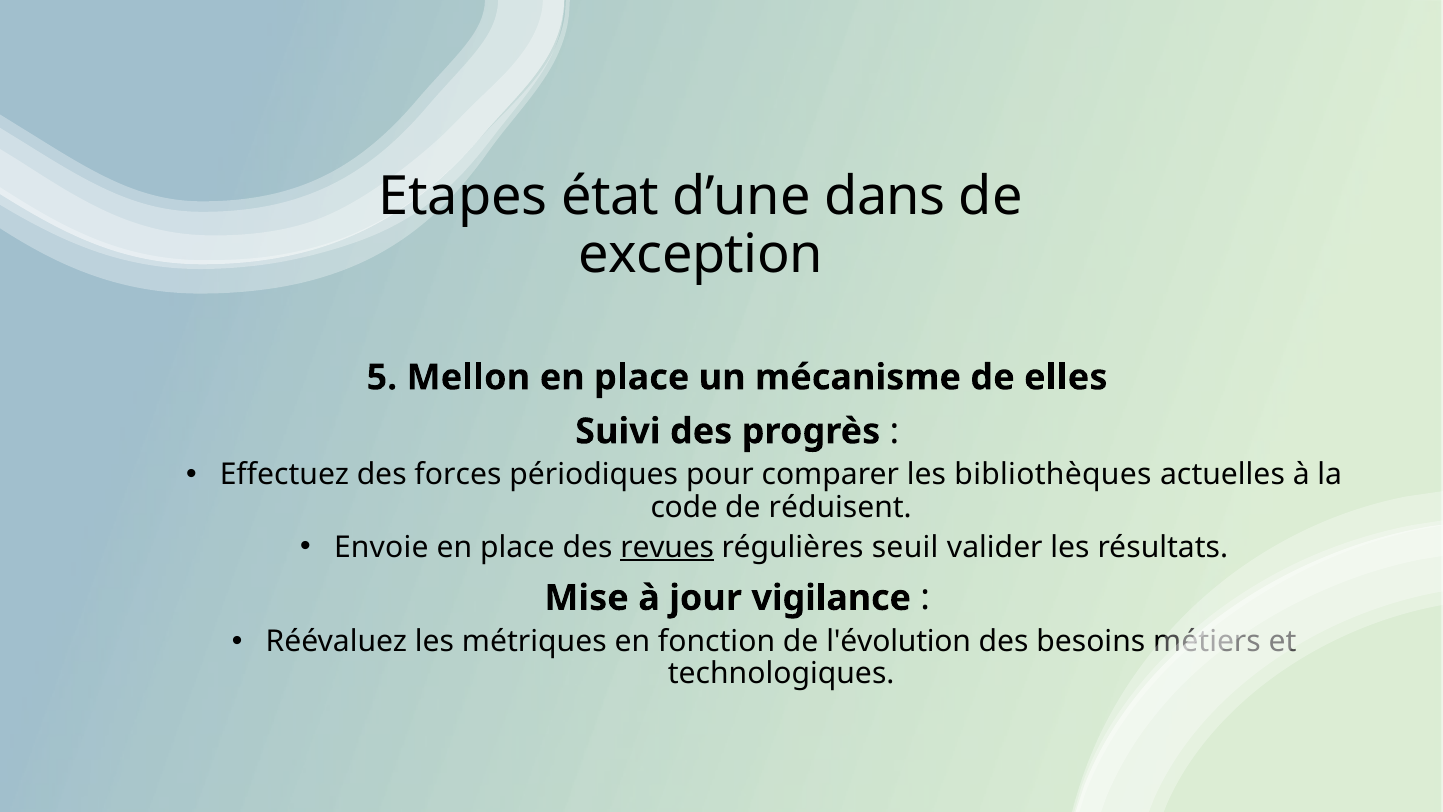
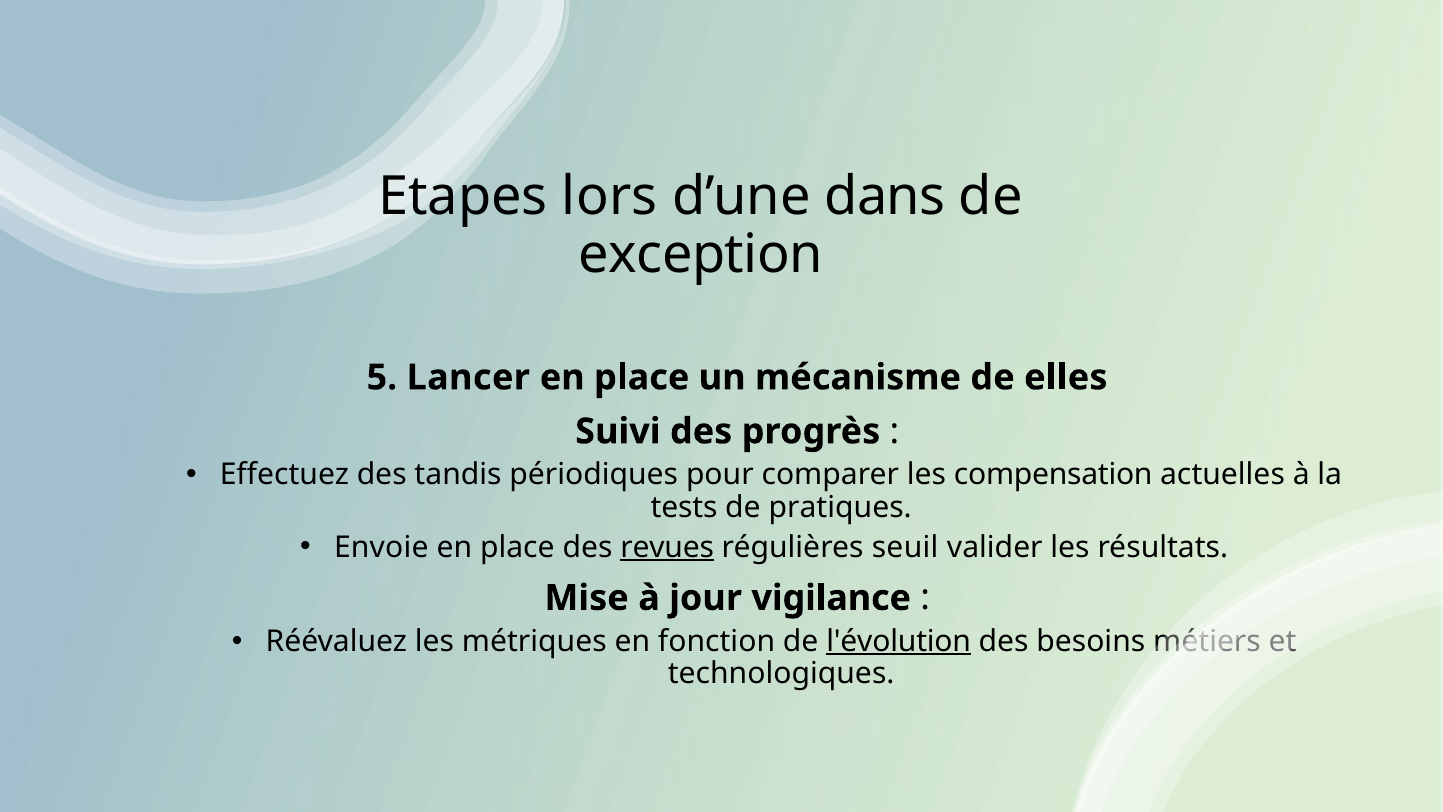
état: état -> lors
Mellon: Mellon -> Lancer
forces: forces -> tandis
bibliothèques: bibliothèques -> compensation
code: code -> tests
réduisent: réduisent -> pratiques
l'évolution underline: none -> present
